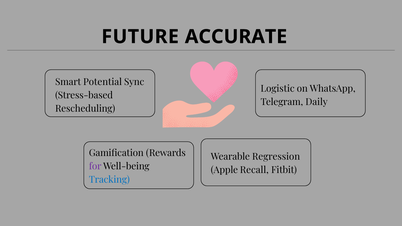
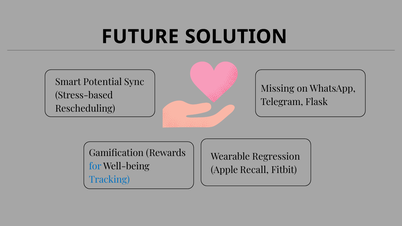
ACCURATE: ACCURATE -> SOLUTION
Logistic: Logistic -> Missing
Daily: Daily -> Flask
for colour: purple -> blue
